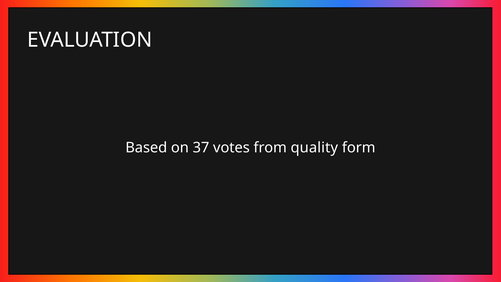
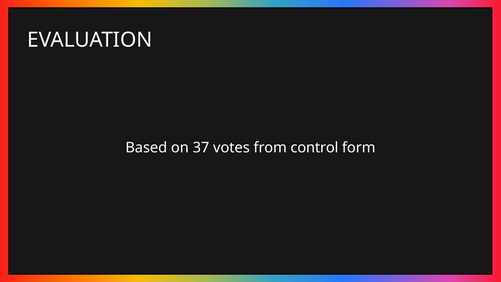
quality: quality -> control
